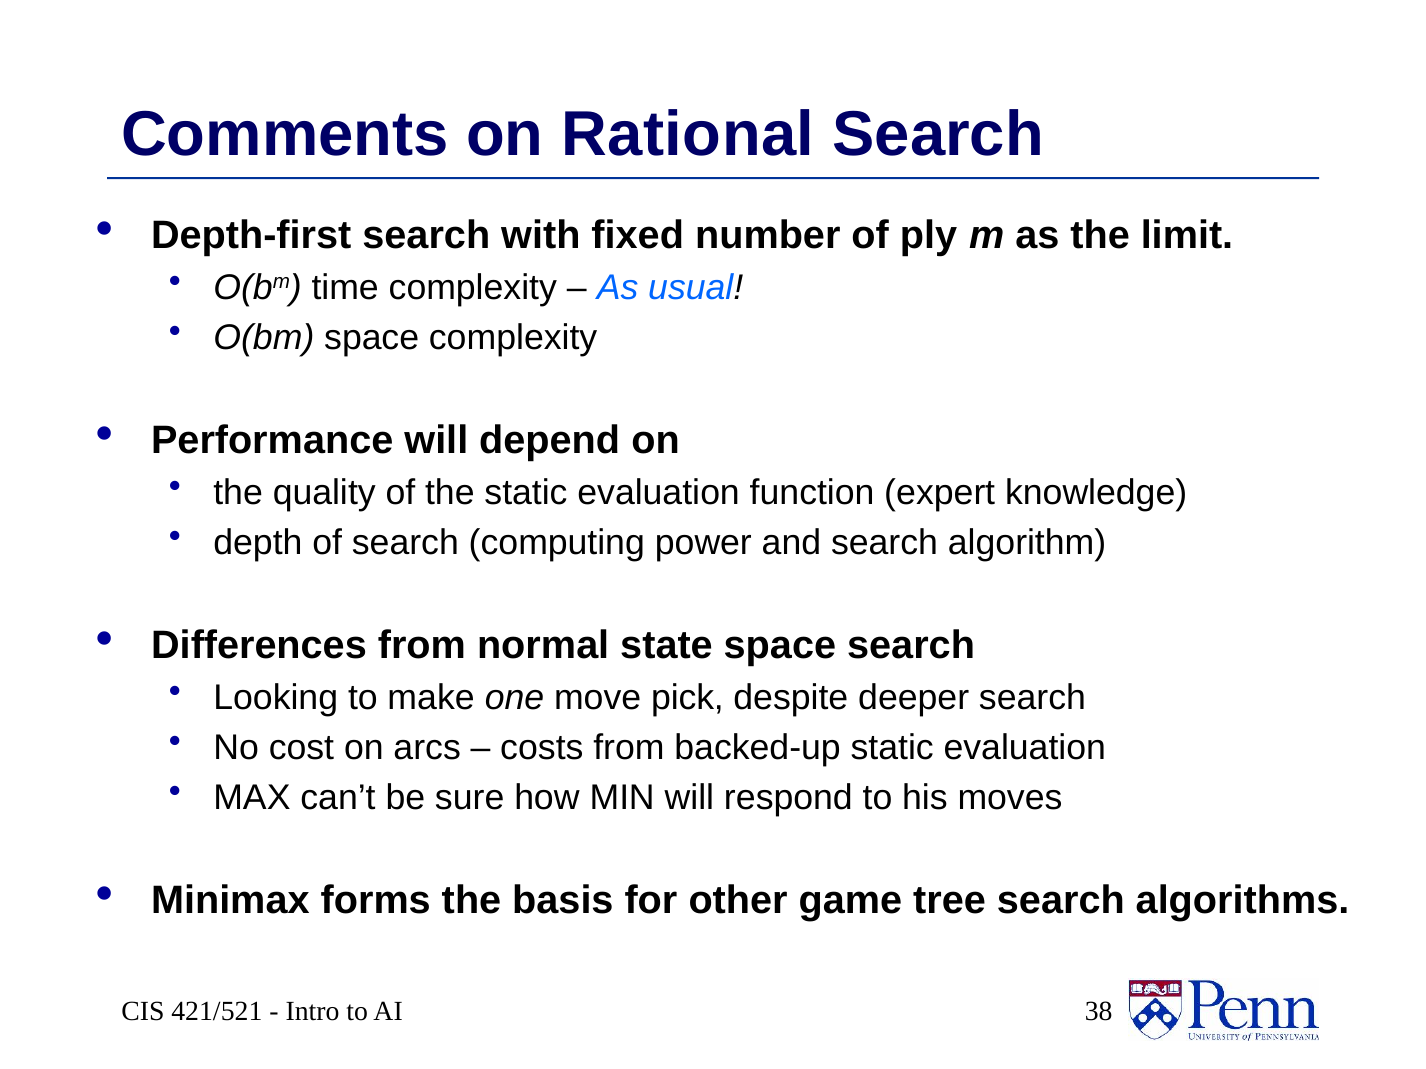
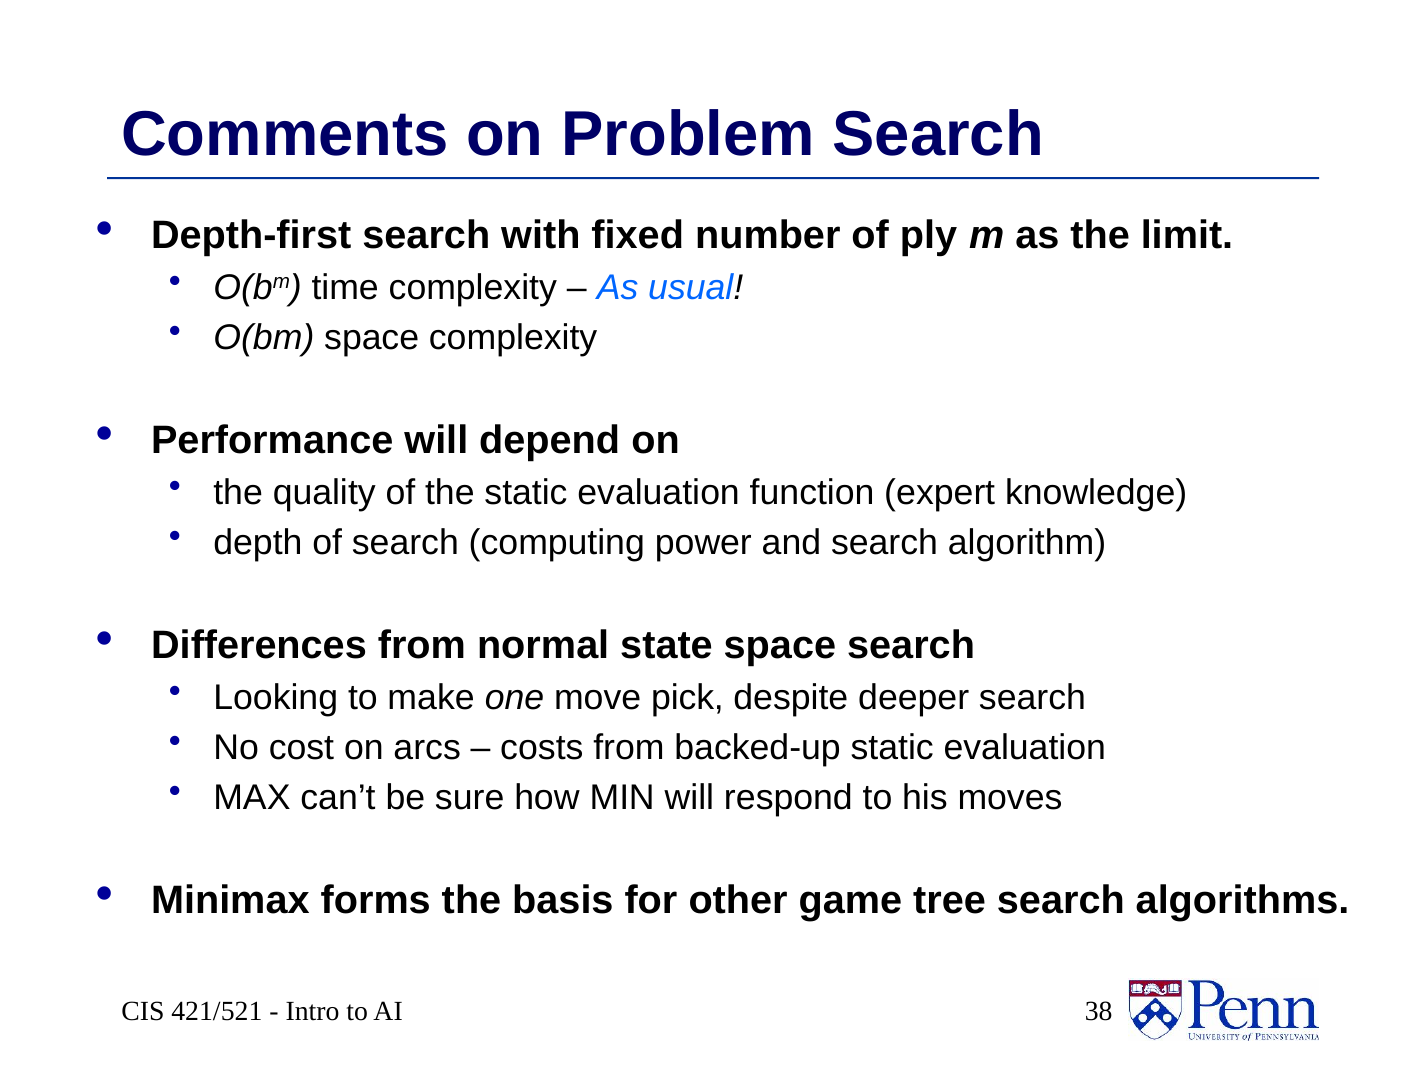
Rational: Rational -> Problem
